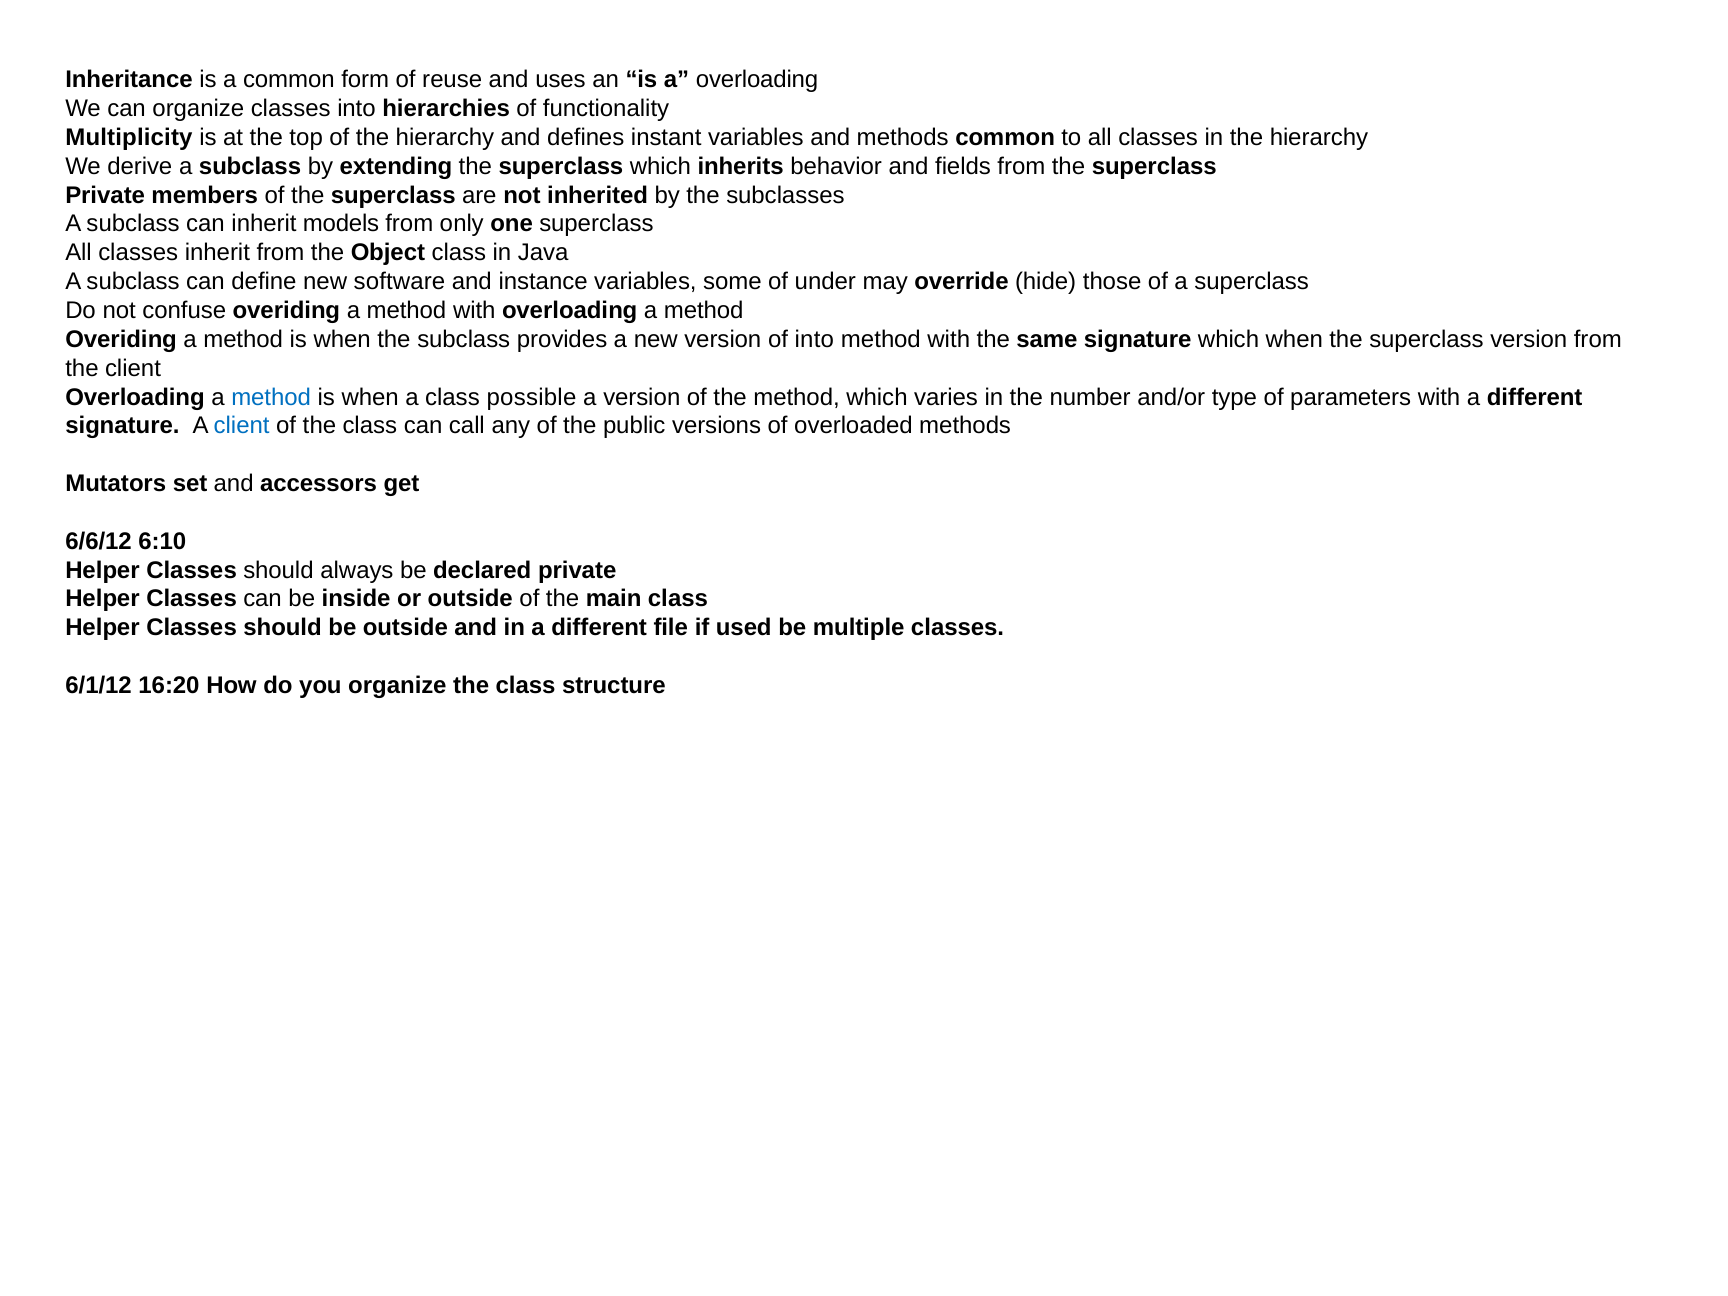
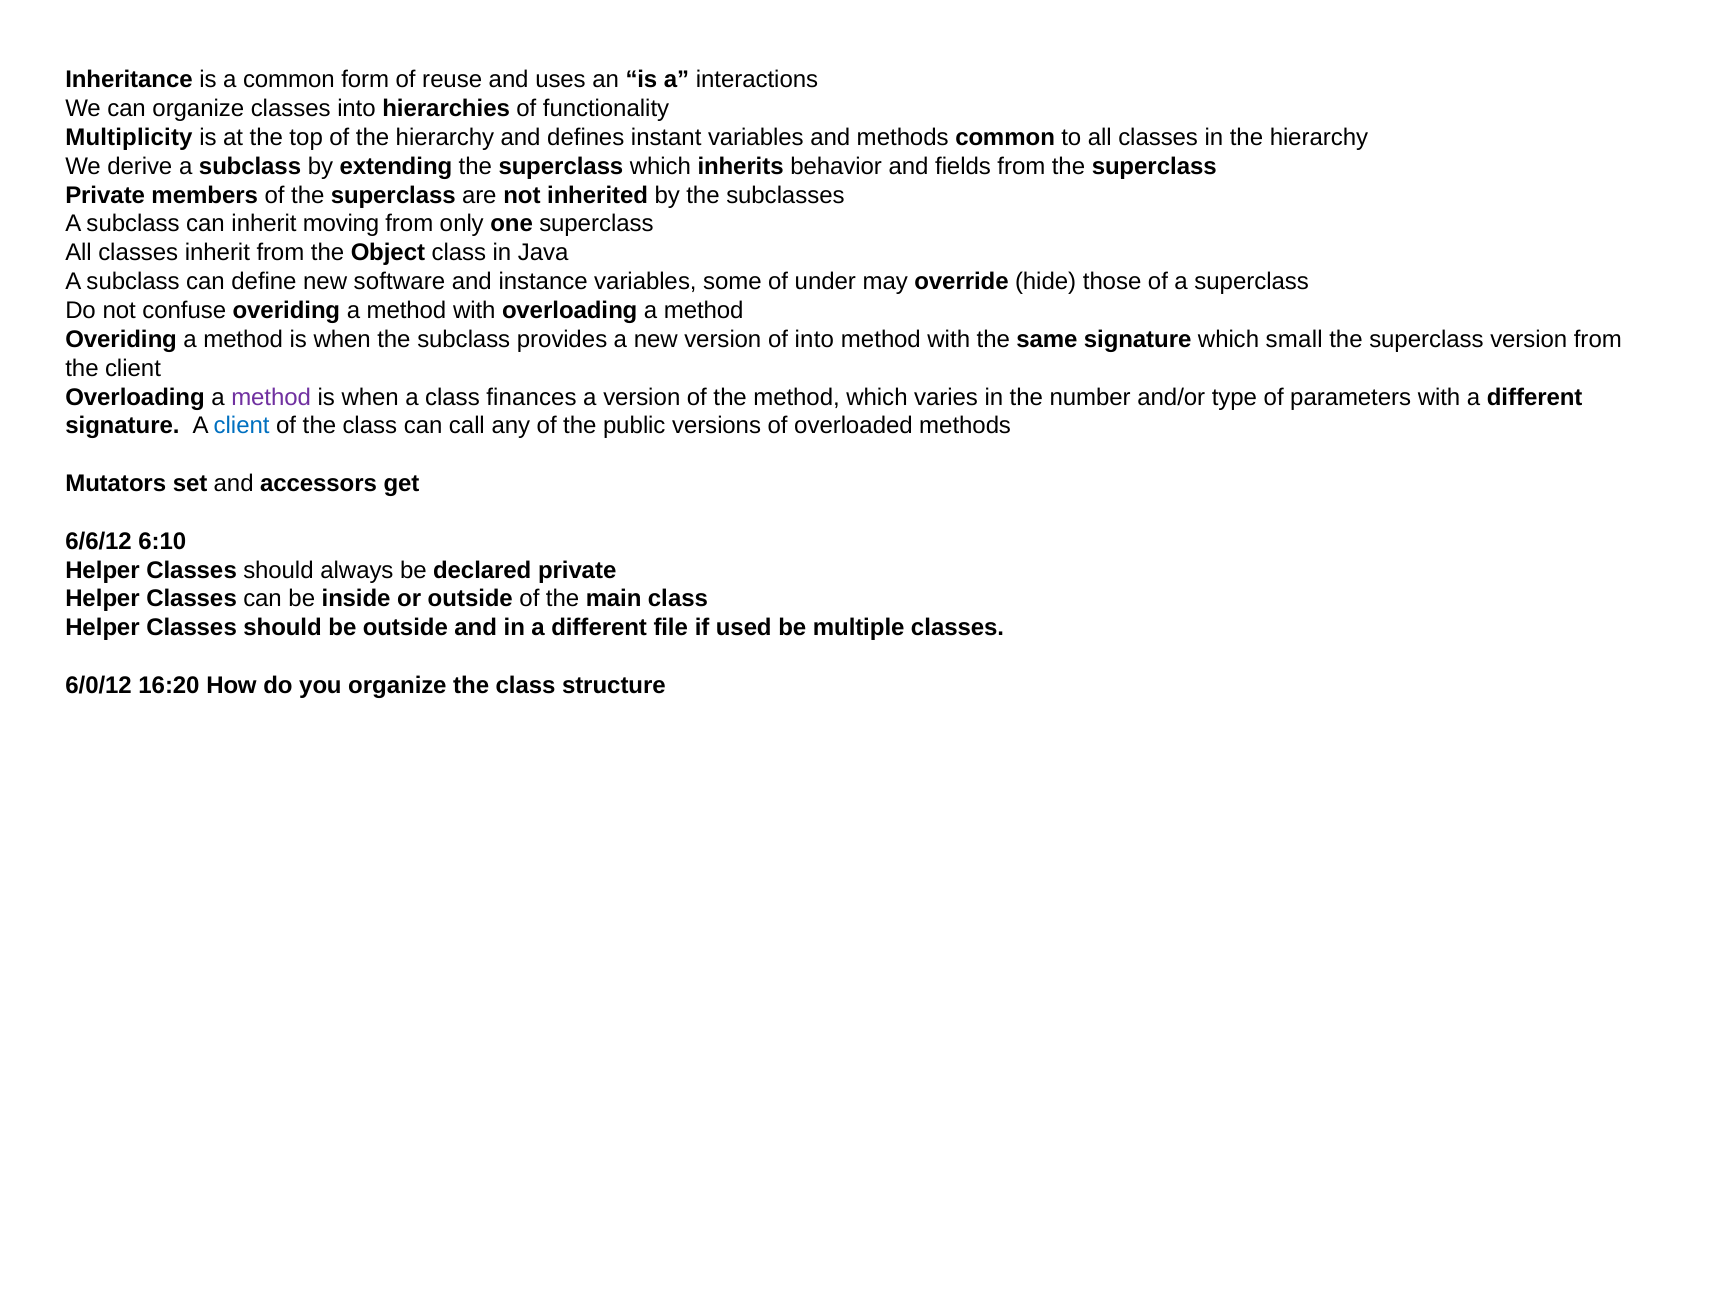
a overloading: overloading -> interactions
models: models -> moving
which when: when -> small
method at (271, 397) colour: blue -> purple
possible: possible -> finances
6/1/12: 6/1/12 -> 6/0/12
